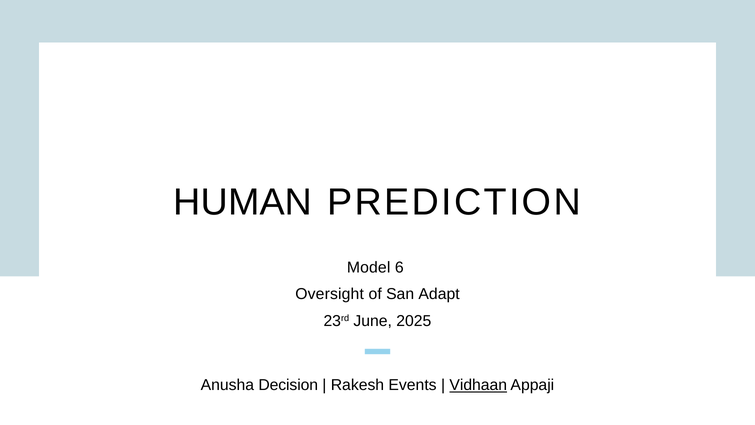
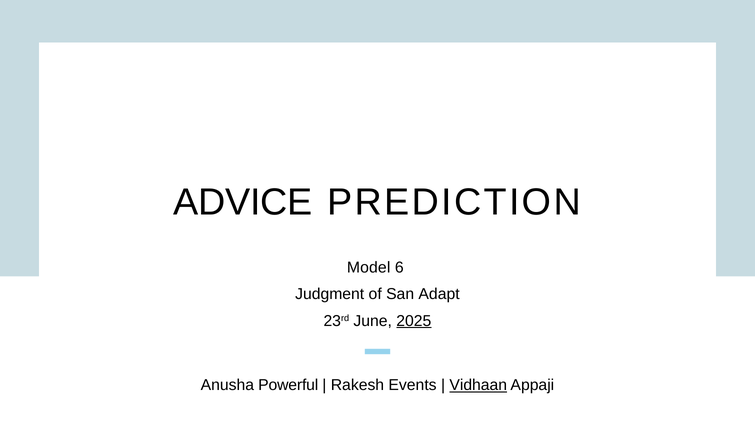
HUMAN: HUMAN -> ADVICE
Oversight: Oversight -> Judgment
2025 underline: none -> present
Decision: Decision -> Powerful
